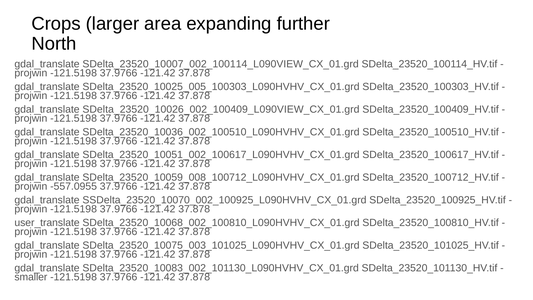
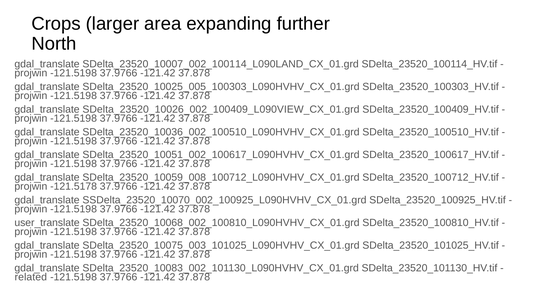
SDelta_23520_10007_002_100114_L090VIEW_CX_01.grd: SDelta_23520_10007_002_100114_L090VIEW_CX_01.grd -> SDelta_23520_10007_002_100114_L090LAND_CX_01.grd
-557.0955: -557.0955 -> -121.5178
smaller: smaller -> related
